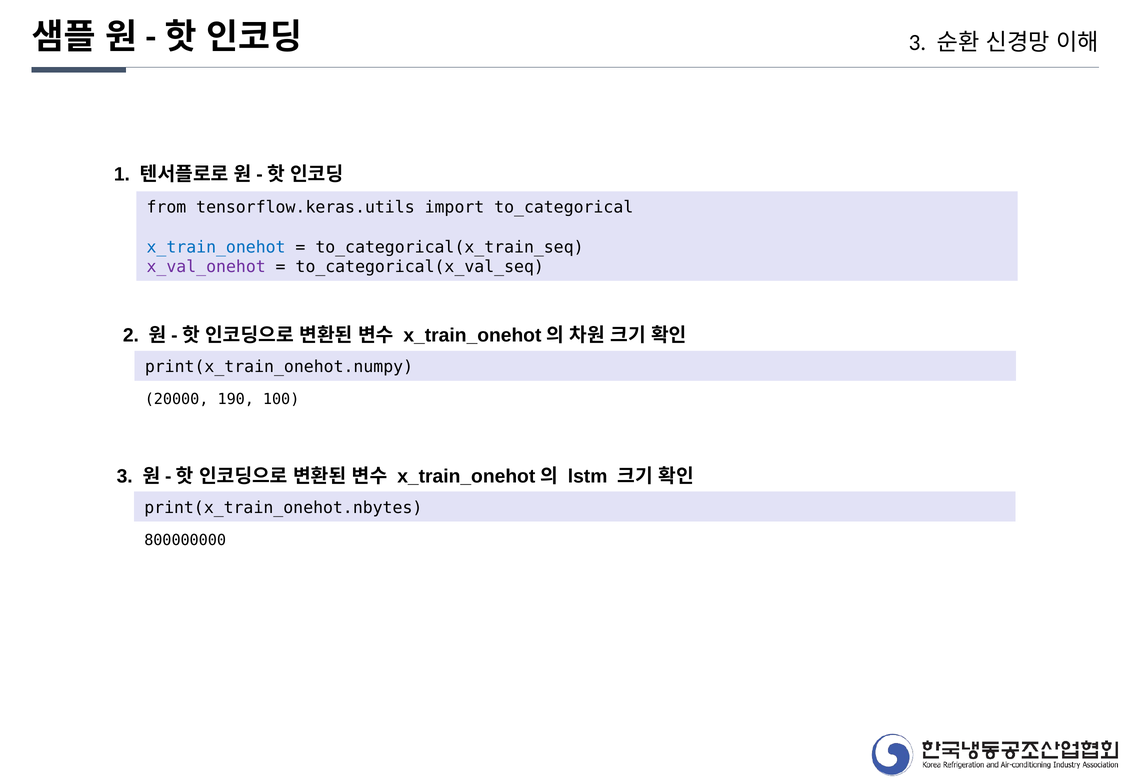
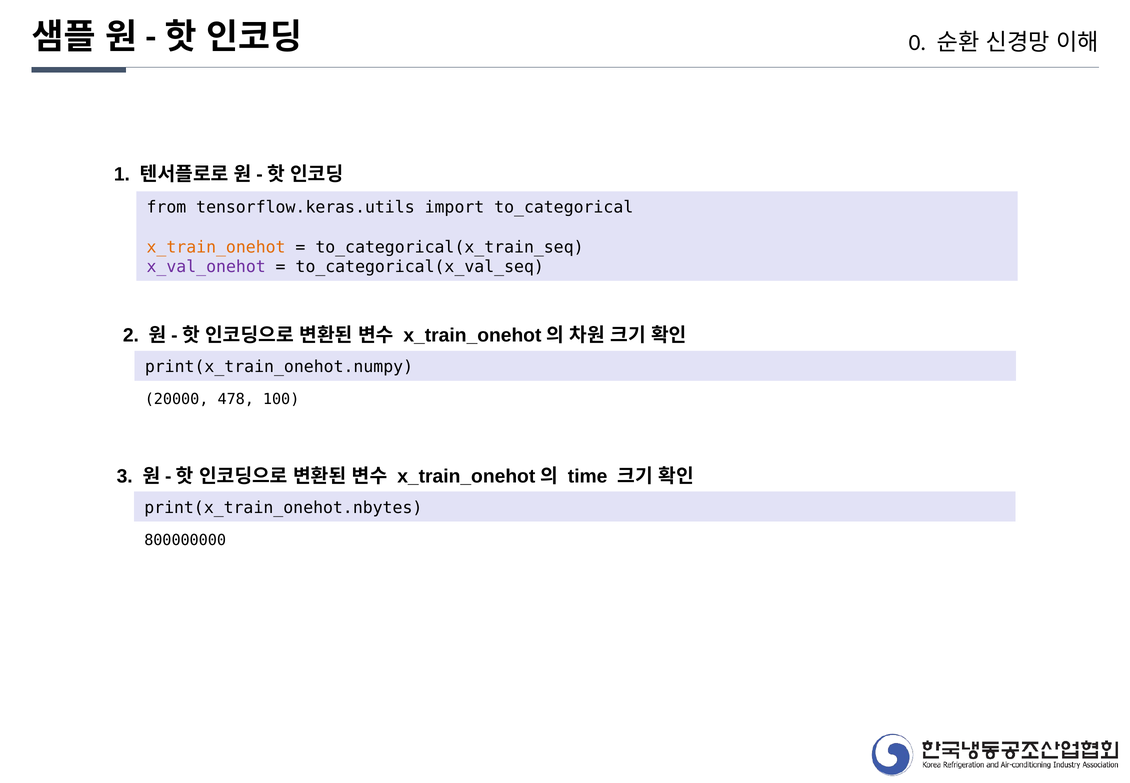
3 at (917, 43): 3 -> 0
x_train_onehot at (216, 247) colour: blue -> orange
190: 190 -> 478
lstm: lstm -> time
